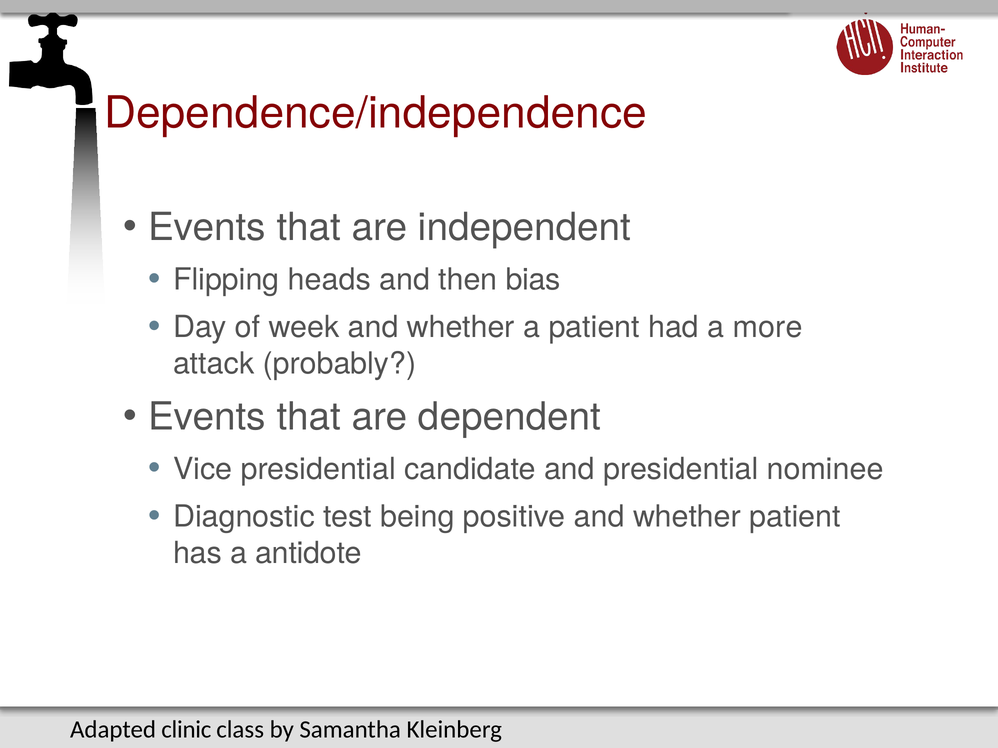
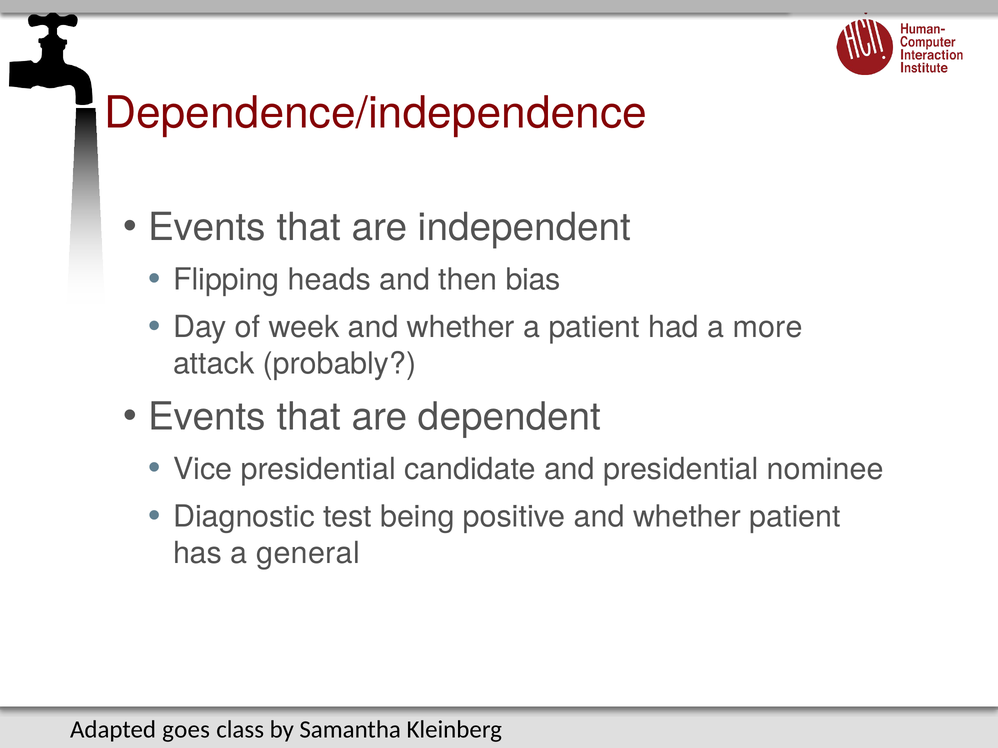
antidote: antidote -> general
clinic: clinic -> goes
